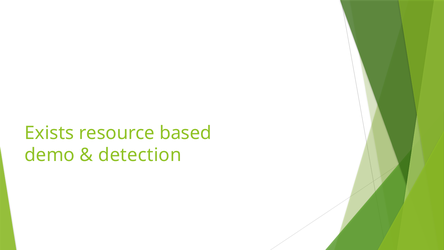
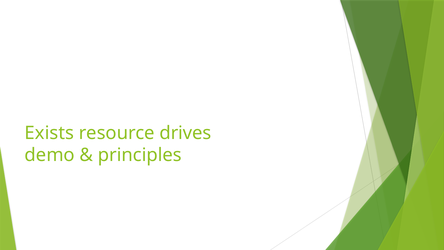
based: based -> drives
detection: detection -> principles
